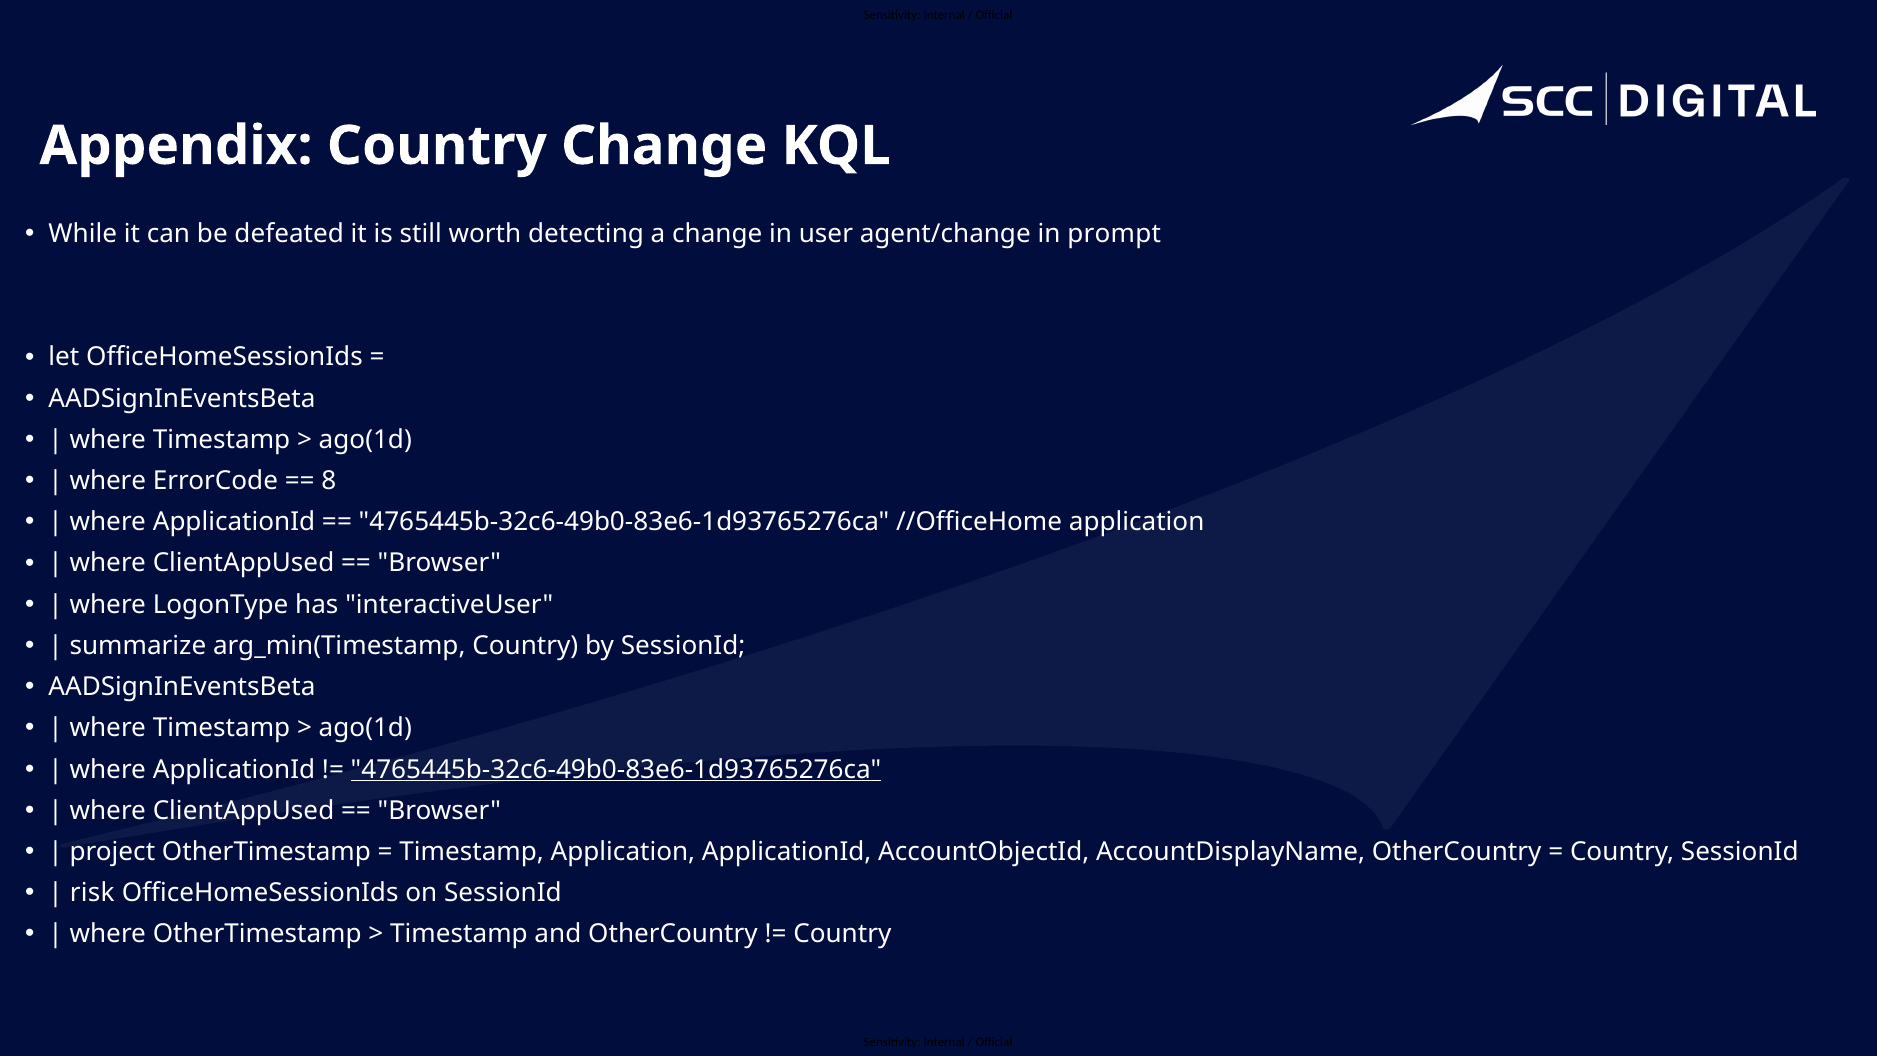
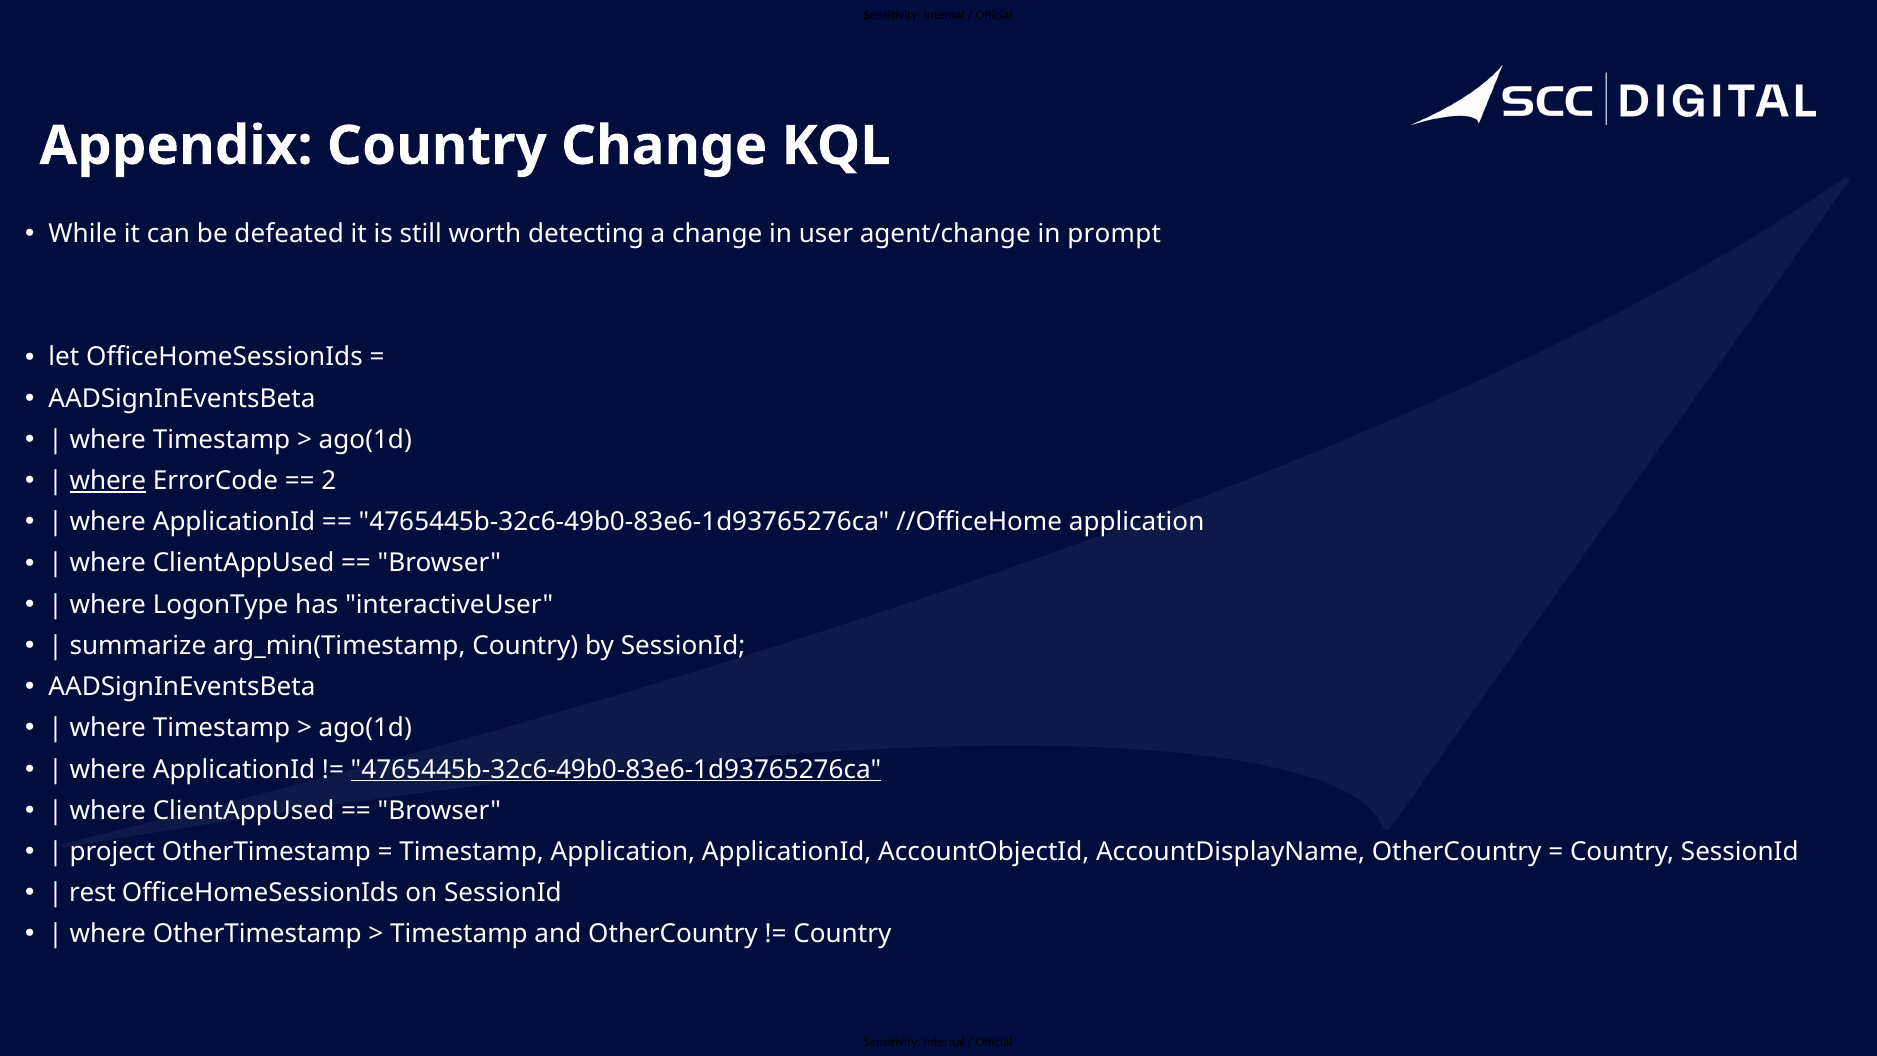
where at (108, 481) underline: none -> present
8: 8 -> 2
risk: risk -> rest
